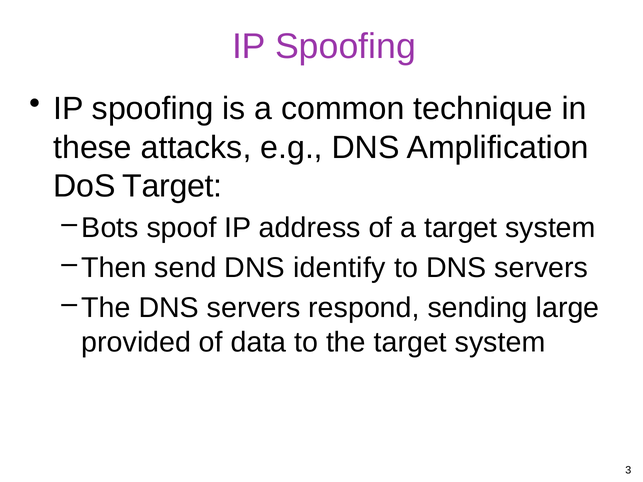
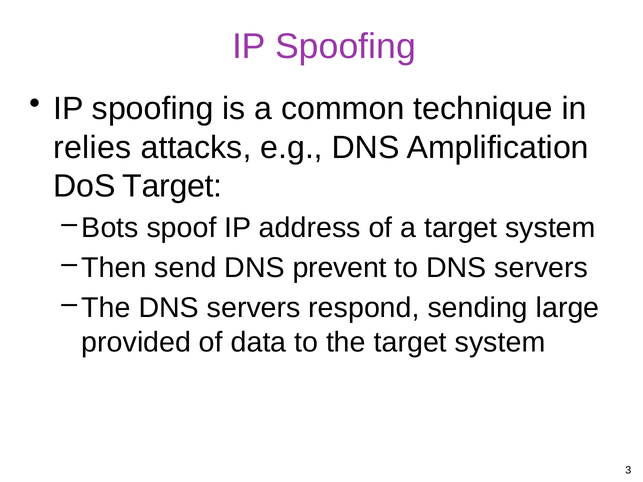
these: these -> relies
identify: identify -> prevent
